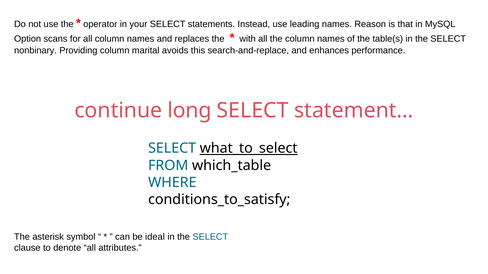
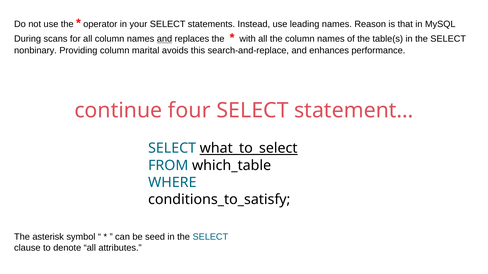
Option: Option -> During
and at (164, 39) underline: none -> present
long: long -> four
ideal: ideal -> seed
